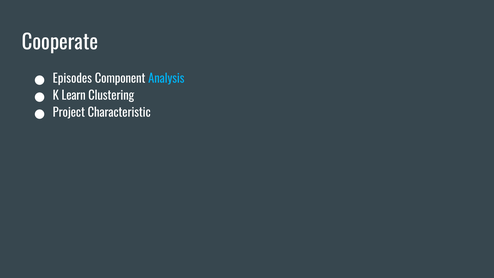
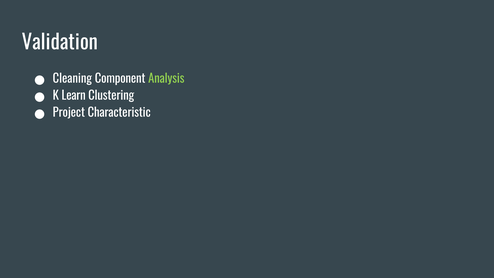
Cooperate: Cooperate -> Validation
Episodes: Episodes -> Cleaning
Analysis colour: light blue -> light green
